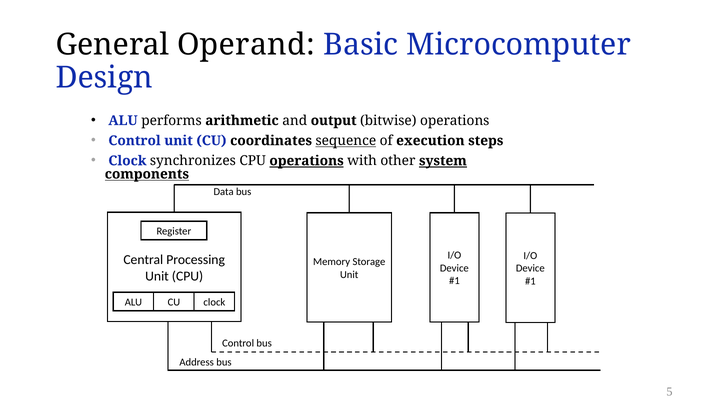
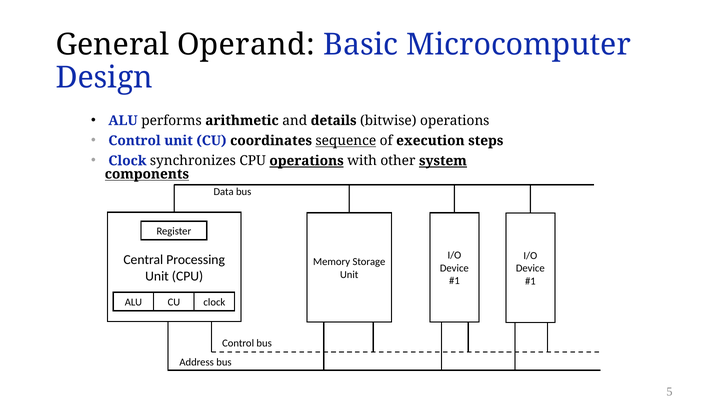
output: output -> details
